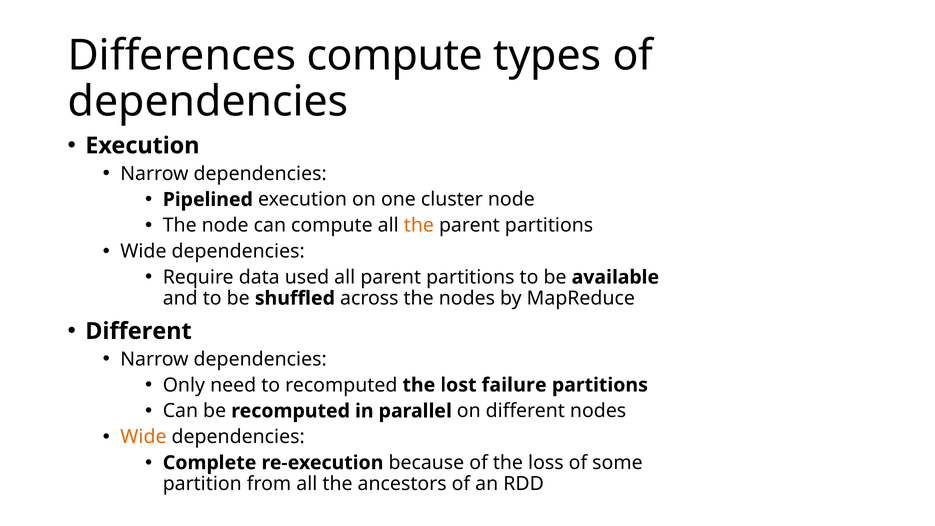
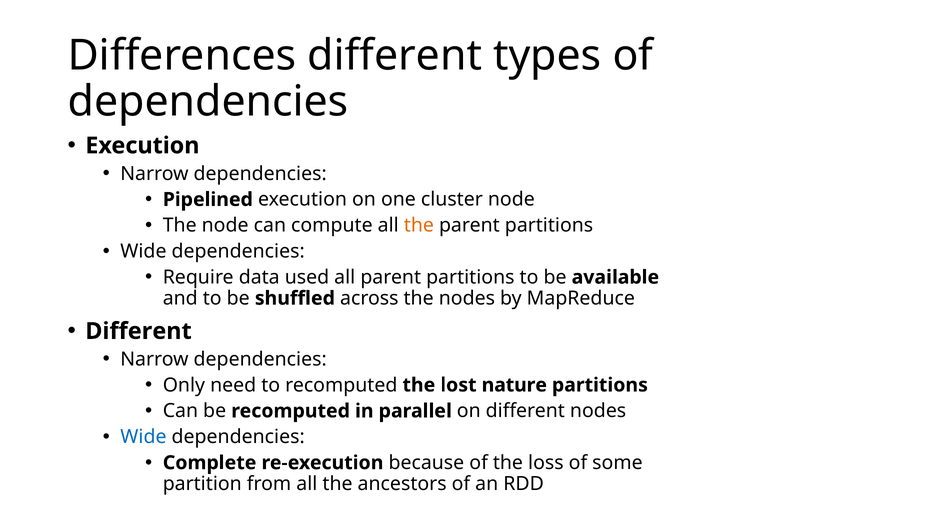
Differences compute: compute -> different
failure: failure -> nature
Wide at (143, 437) colour: orange -> blue
